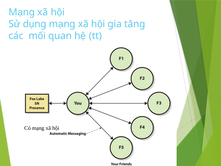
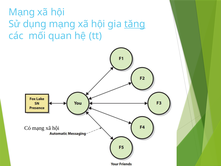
tăng underline: none -> present
